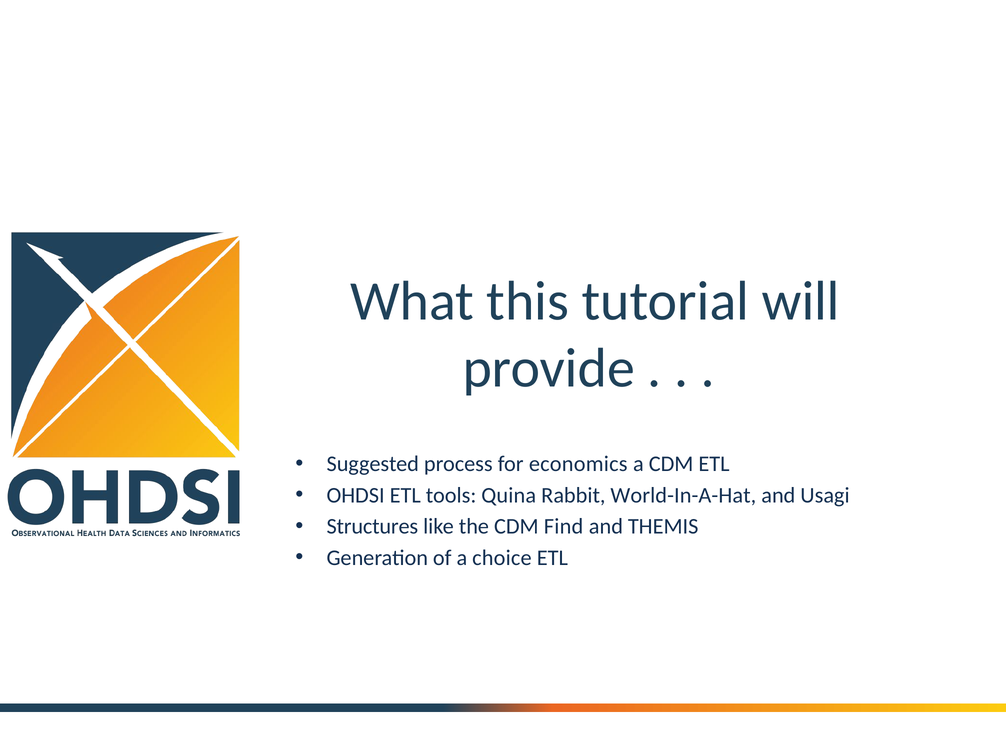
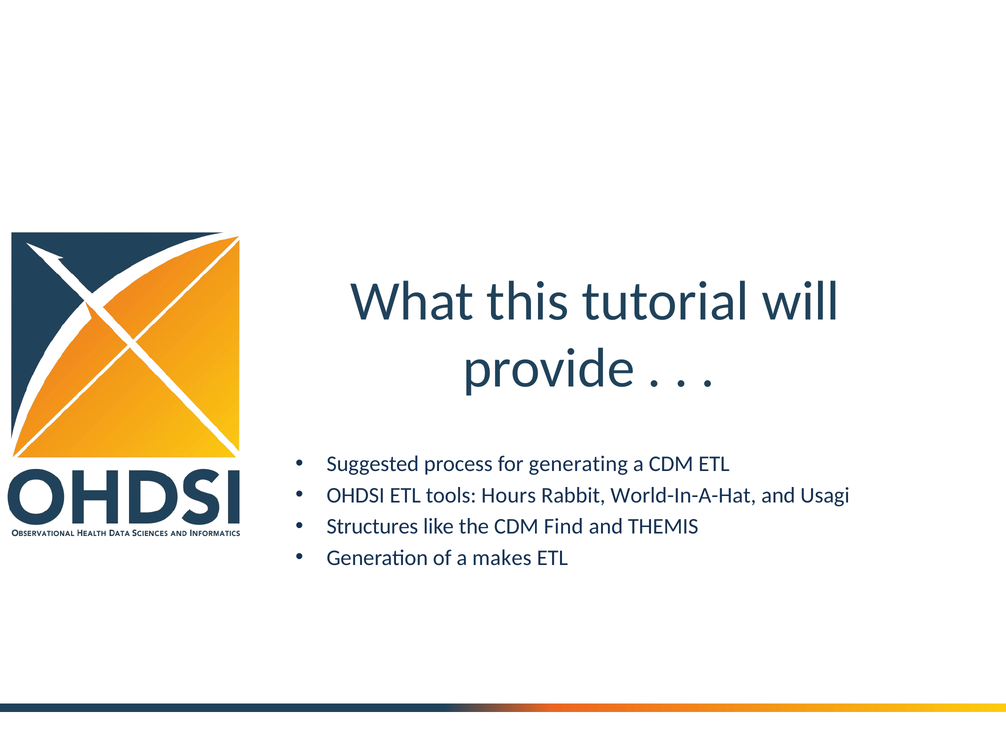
economics: economics -> generating
Quina: Quina -> Hours
choice: choice -> makes
